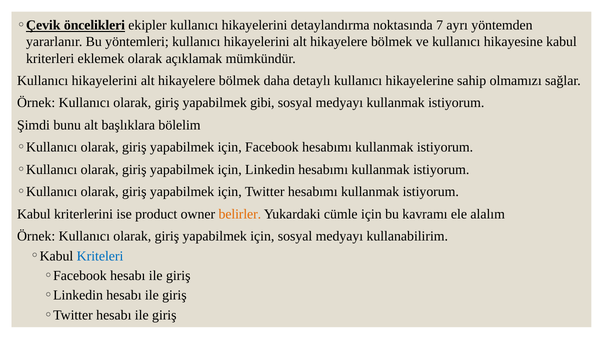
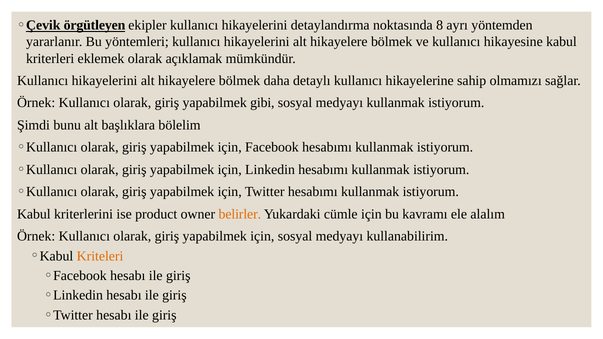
öncelikleri: öncelikleri -> örgütleyen
7: 7 -> 8
Kriteleri colour: blue -> orange
